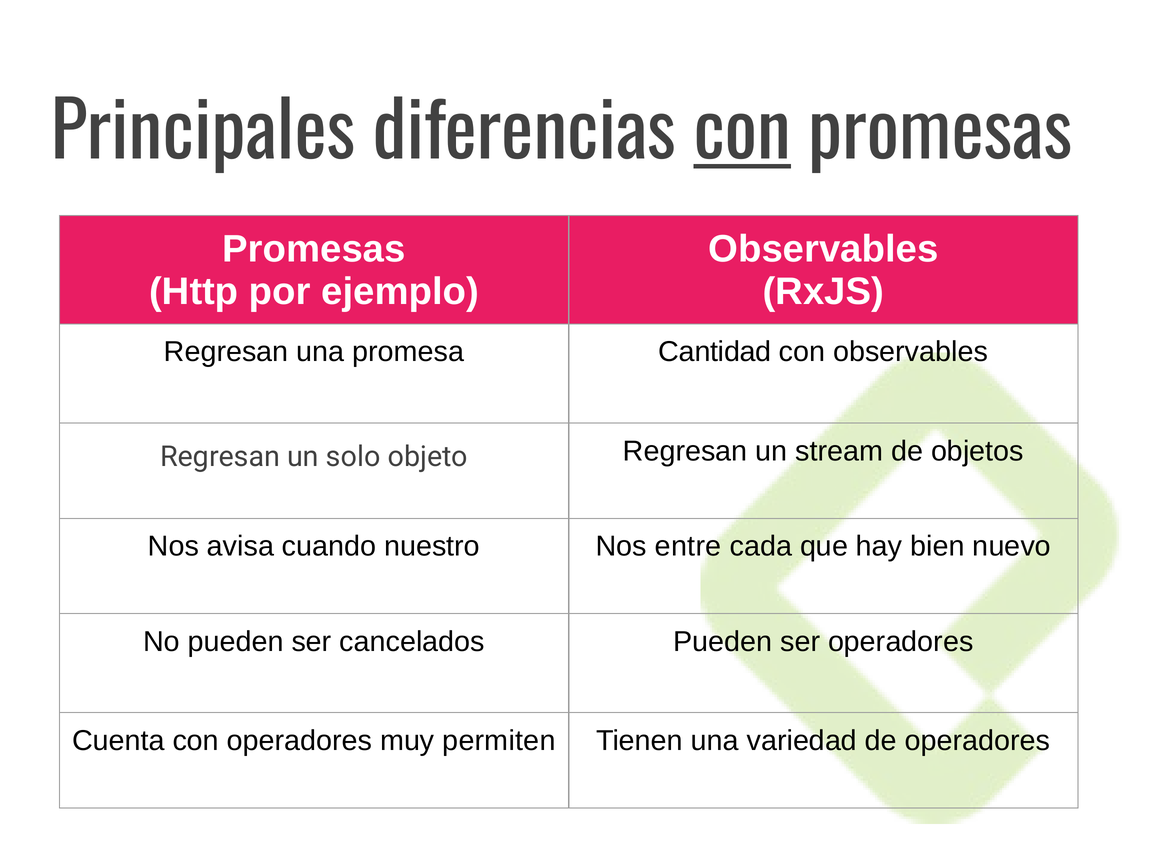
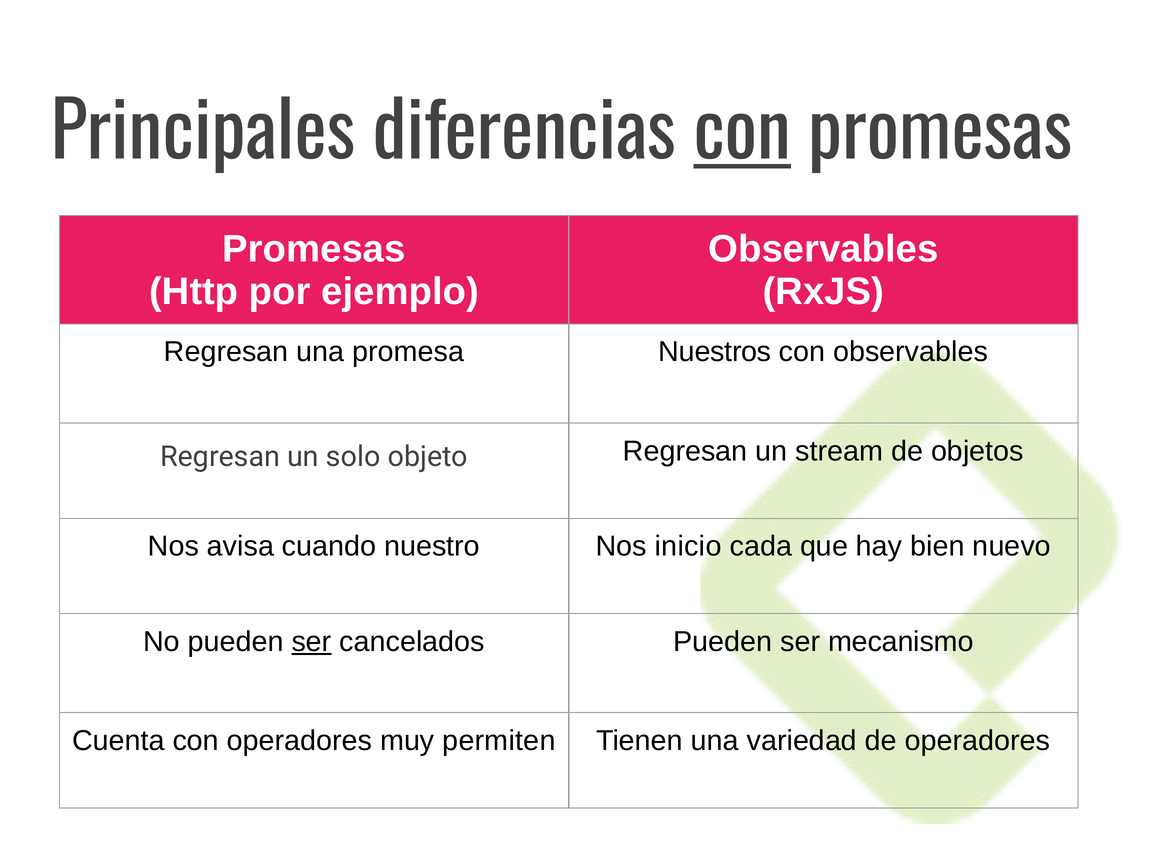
Cantidad: Cantidad -> Nuestros
entre: entre -> inicio
ser at (312, 642) underline: none -> present
ser operadores: operadores -> mecanismo
